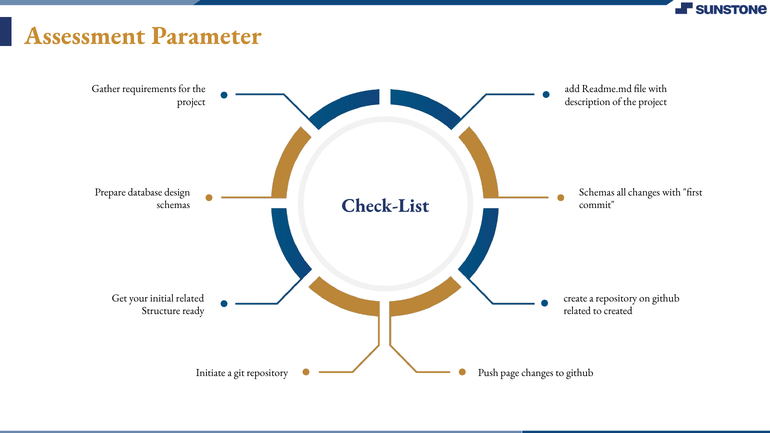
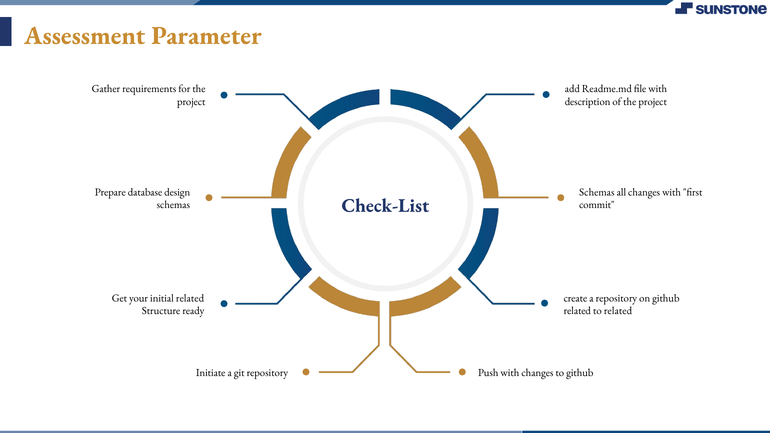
to created: created -> related
Push page: page -> with
